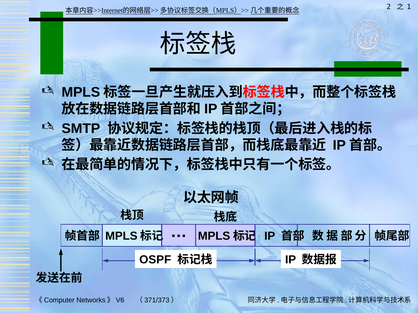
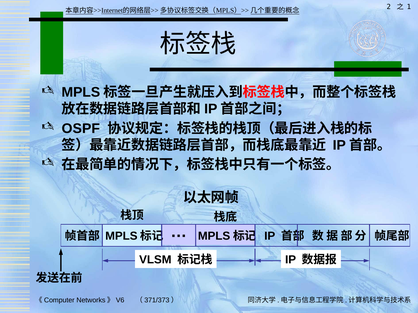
SMTP: SMTP -> OSPF
OSPF: OSPF -> VLSM
